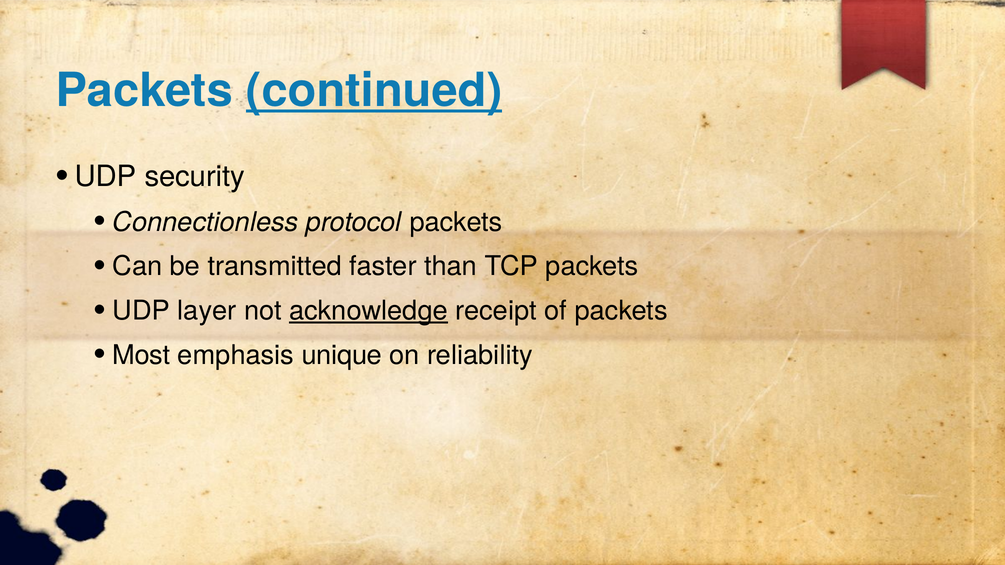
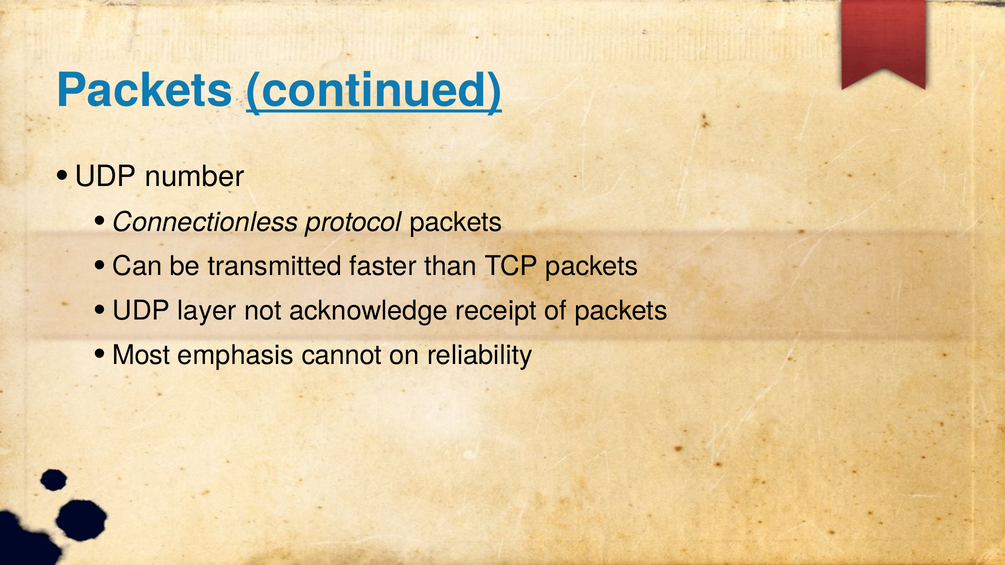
security: security -> number
acknowledge underline: present -> none
unique: unique -> cannot
